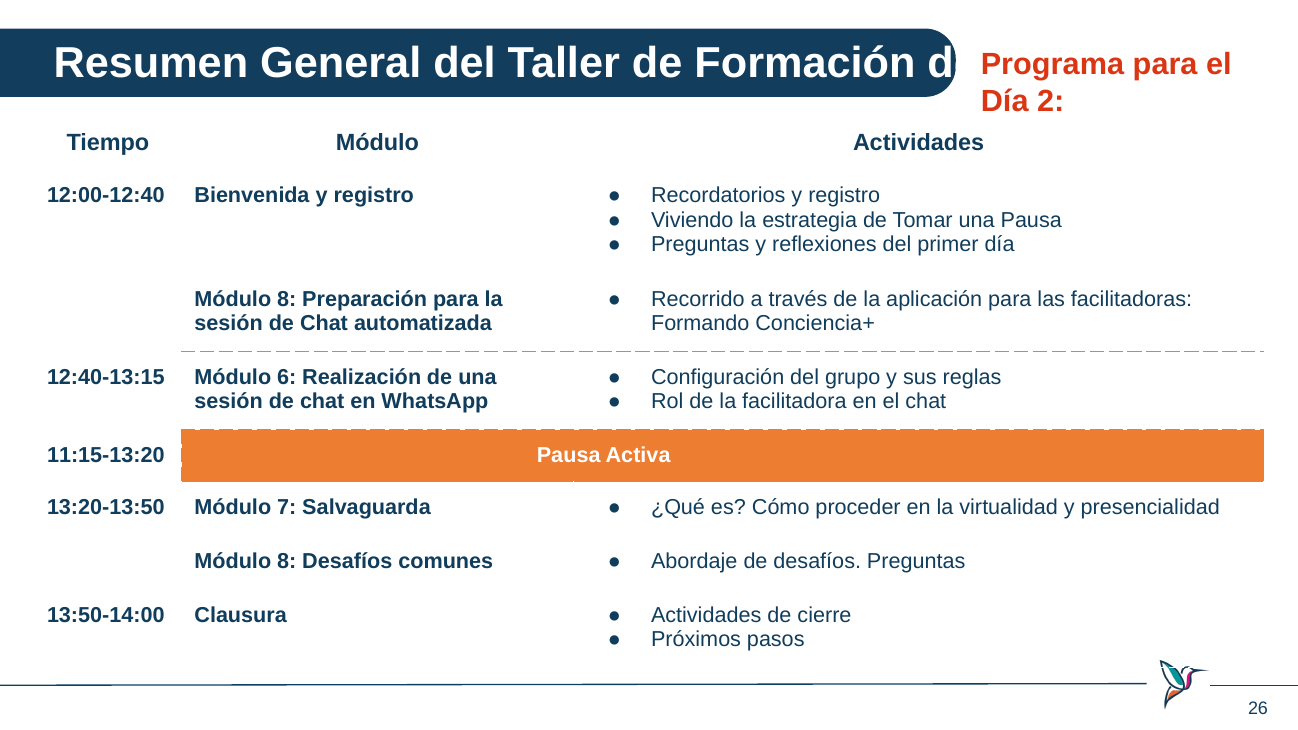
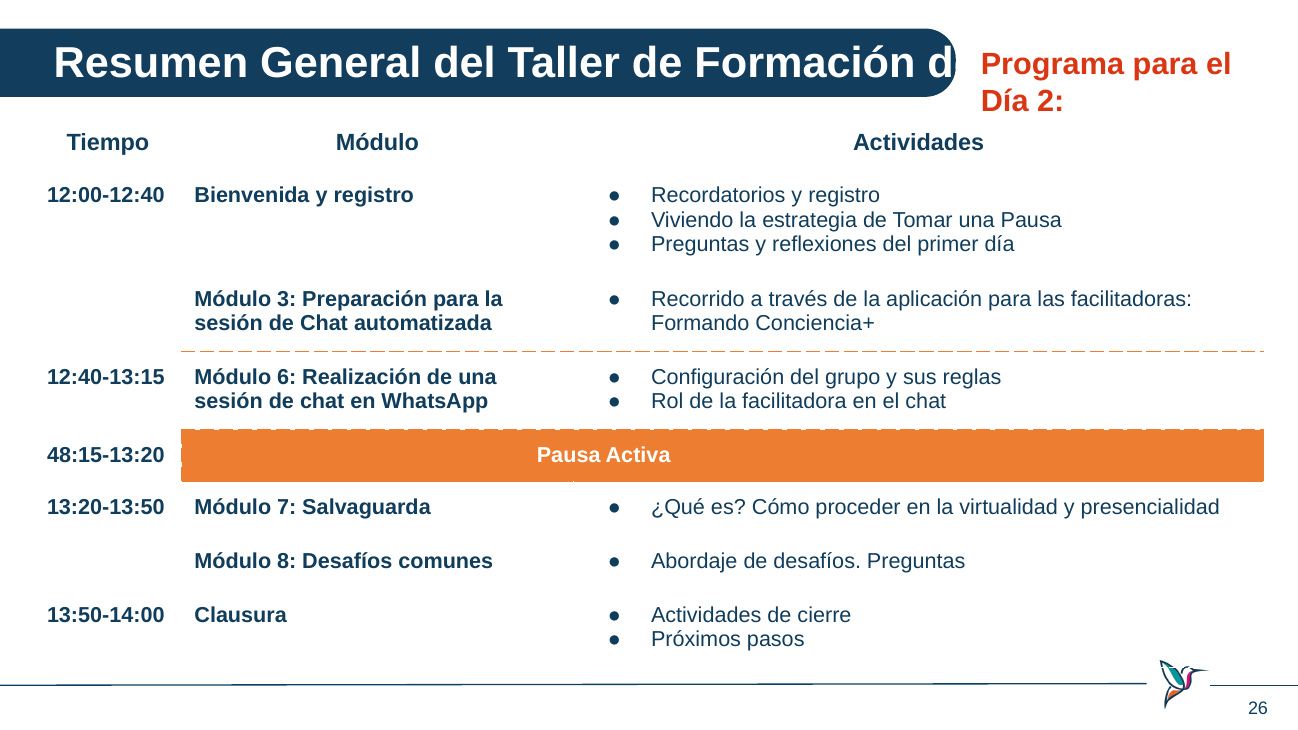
8 at (287, 300): 8 -> 3
11:15-13:20: 11:15-13:20 -> 48:15-13:20
